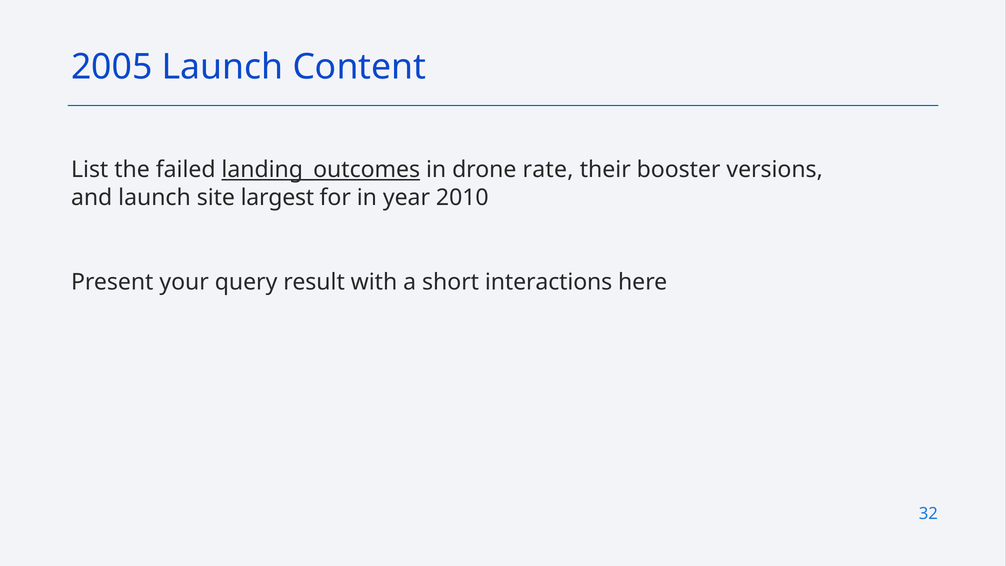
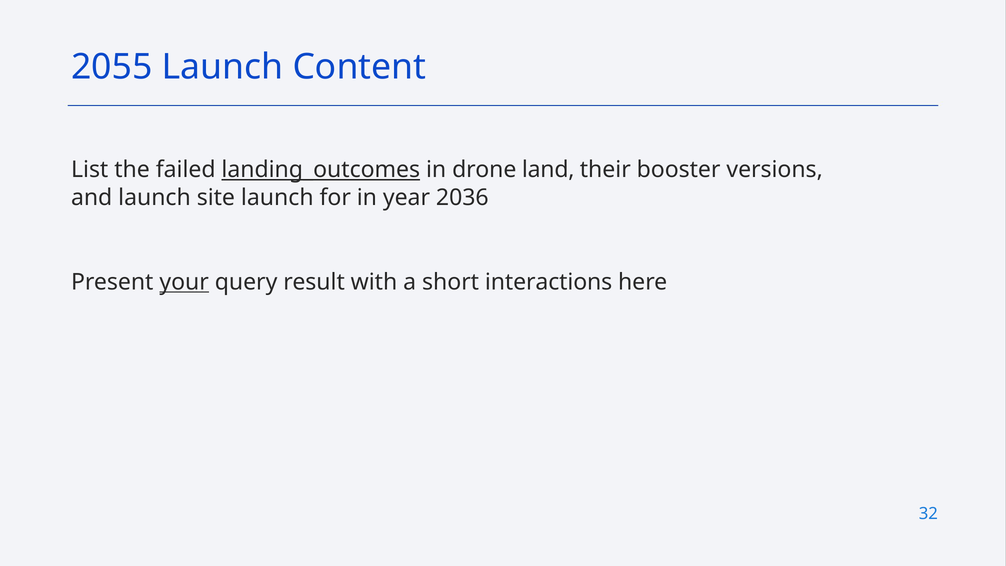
2005: 2005 -> 2055
rate: rate -> land
site largest: largest -> launch
2010: 2010 -> 2036
your underline: none -> present
